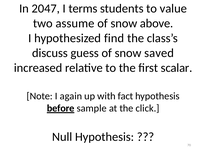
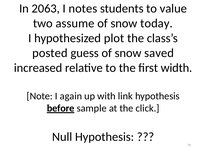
2047: 2047 -> 2063
terms: terms -> notes
above: above -> today
find: find -> plot
discuss: discuss -> posted
scalar: scalar -> width
fact: fact -> link
